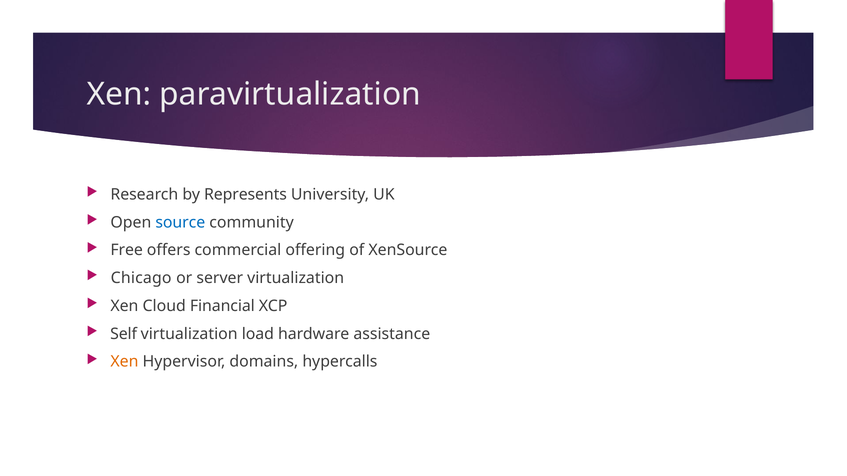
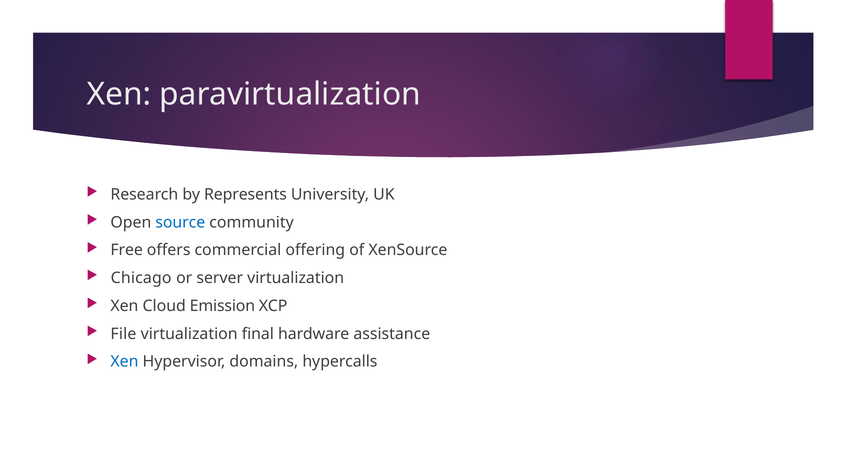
Financial: Financial -> Emission
Self: Self -> File
load: load -> final
Xen at (124, 362) colour: orange -> blue
